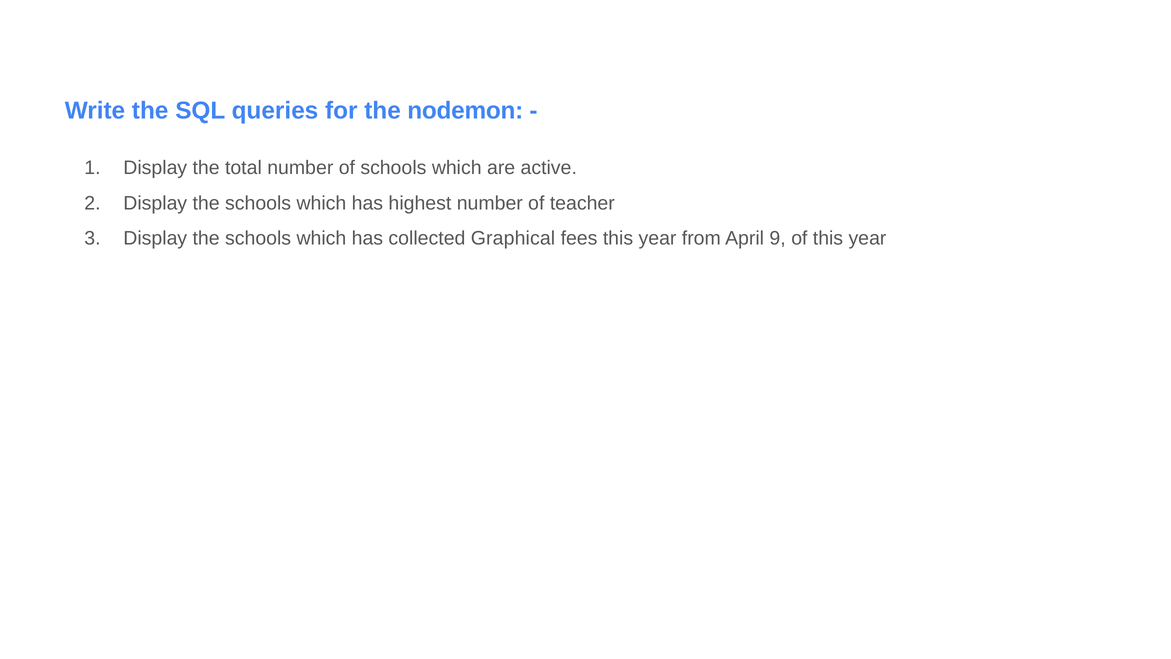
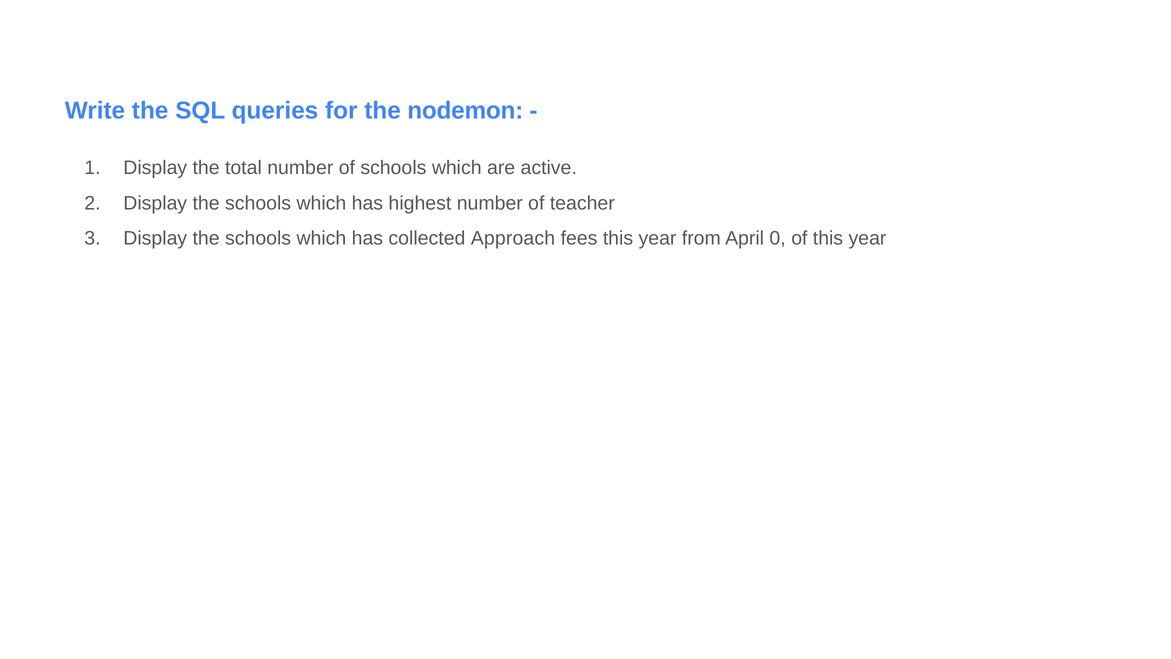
Graphical: Graphical -> Approach
9: 9 -> 0
